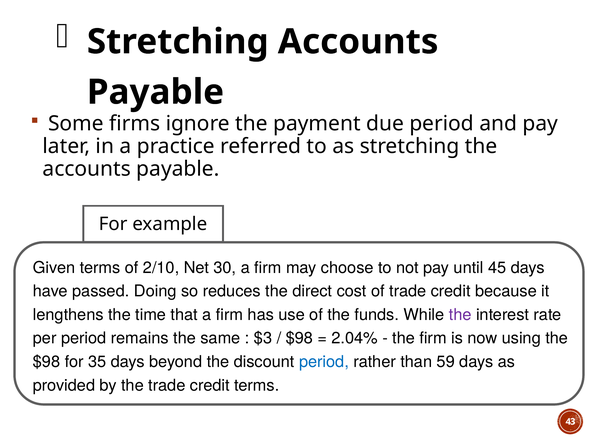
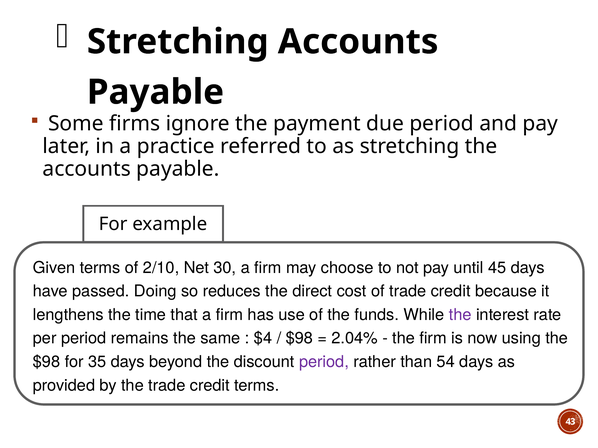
$3: $3 -> $4
period at (324, 362) colour: blue -> purple
59: 59 -> 54
